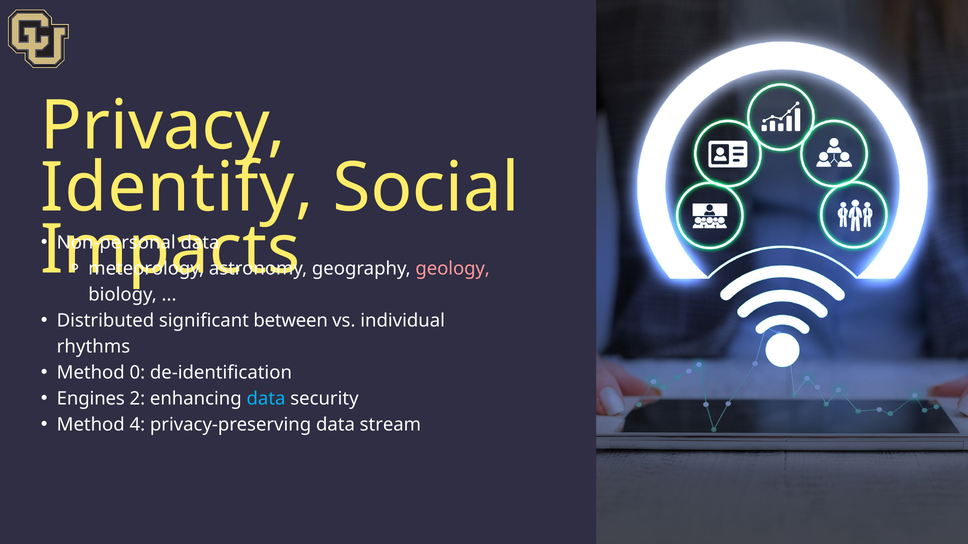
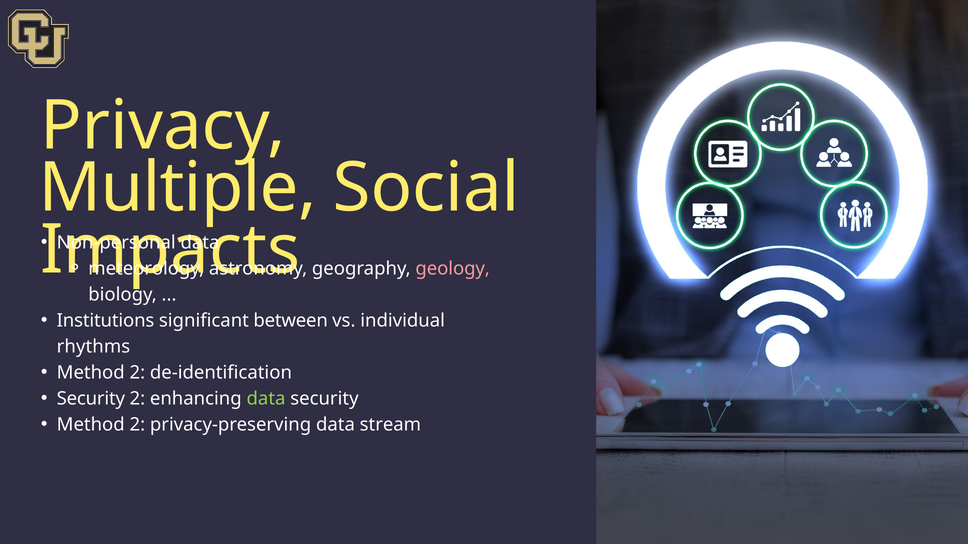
Identify: Identify -> Multiple
Distributed: Distributed -> Institutions
0 at (137, 373): 0 -> 2
Engines at (91, 399): Engines -> Security
data at (266, 399) colour: light blue -> light green
4 at (137, 425): 4 -> 2
